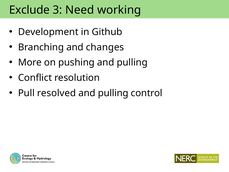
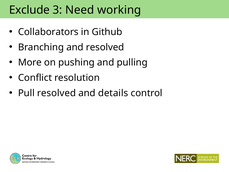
Development: Development -> Collaborators
and changes: changes -> resolved
pulling at (113, 93): pulling -> details
